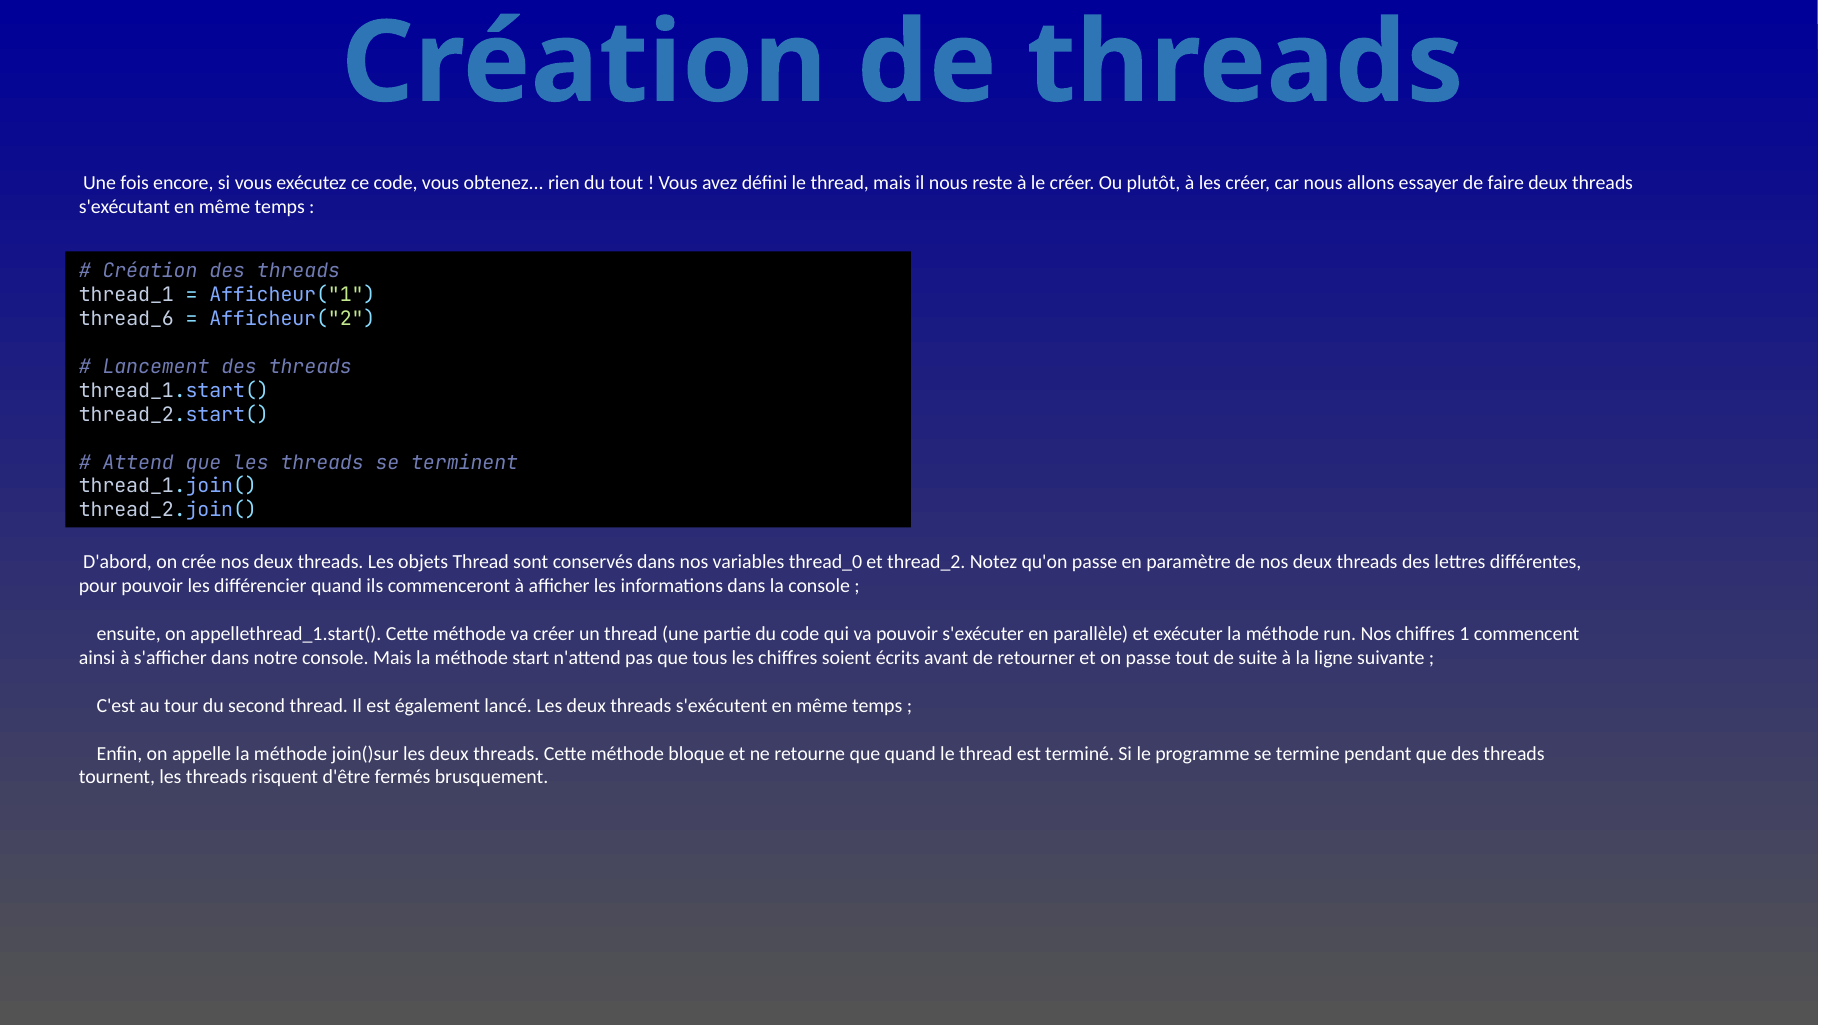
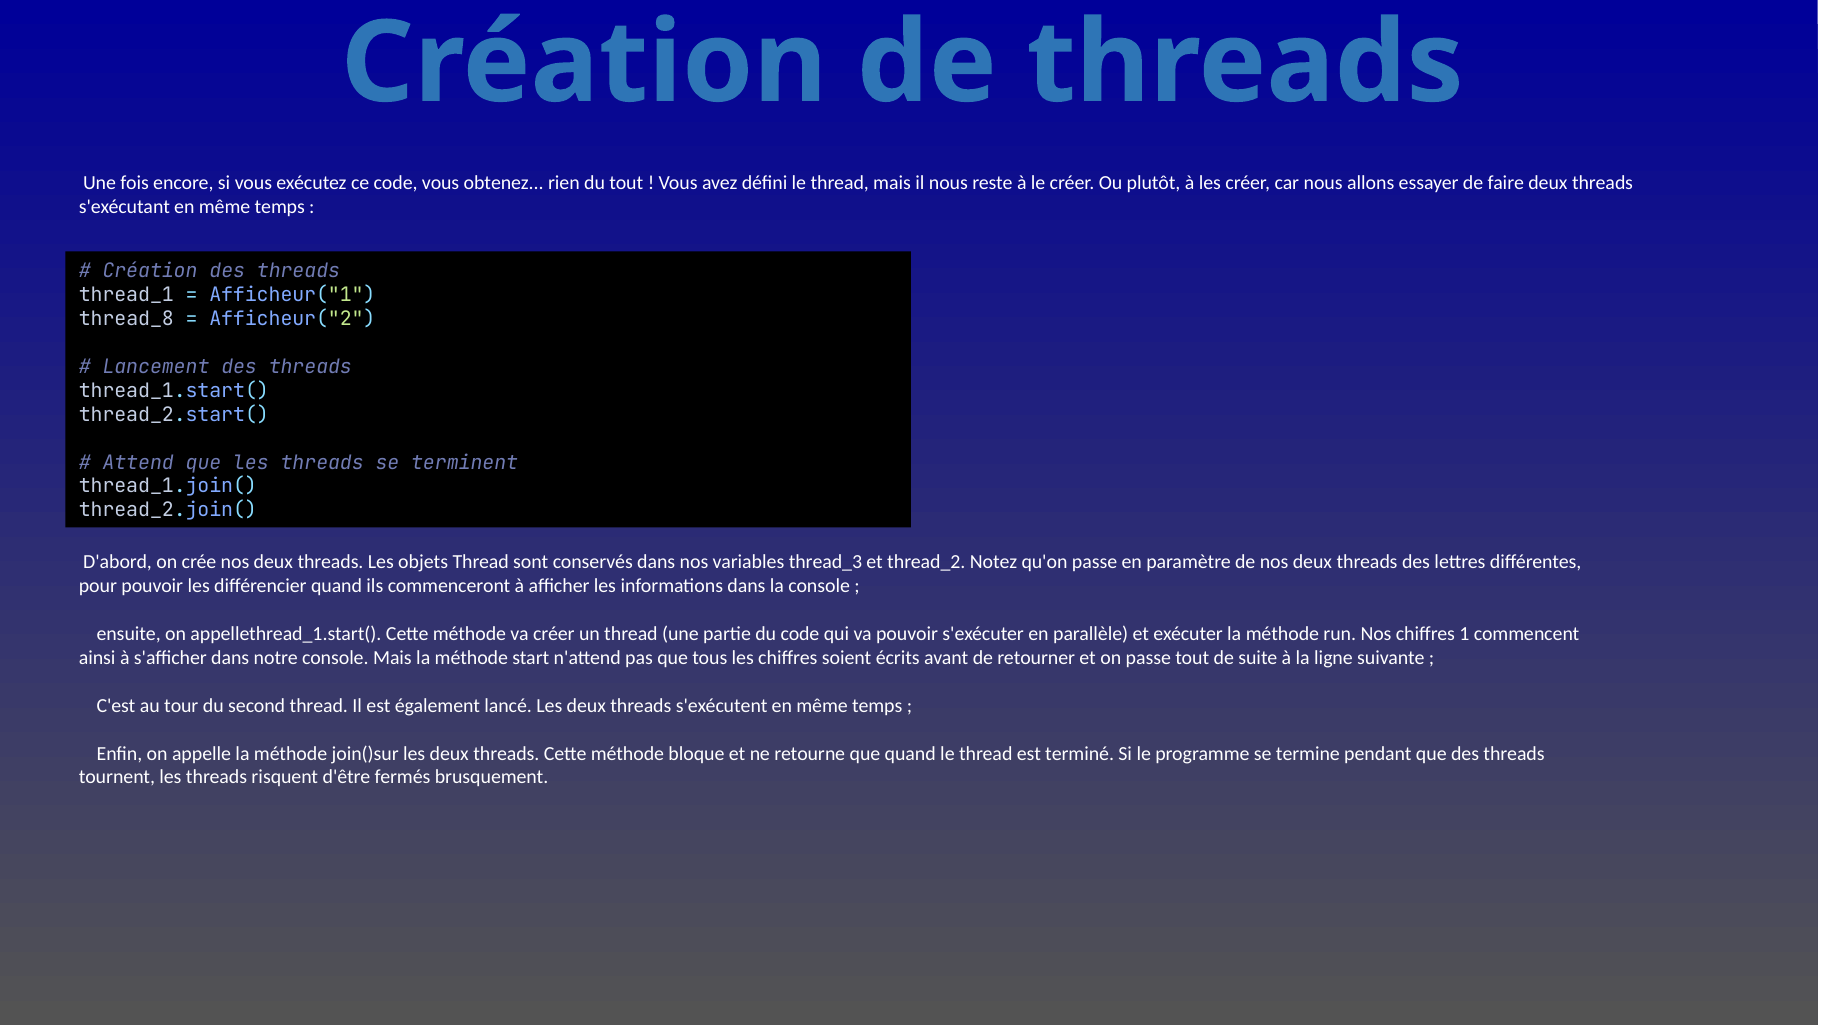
thread_6: thread_6 -> thread_8
thread_0: thread_0 -> thread_3
